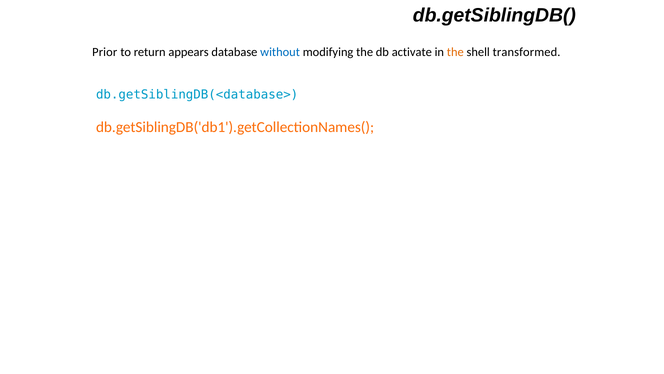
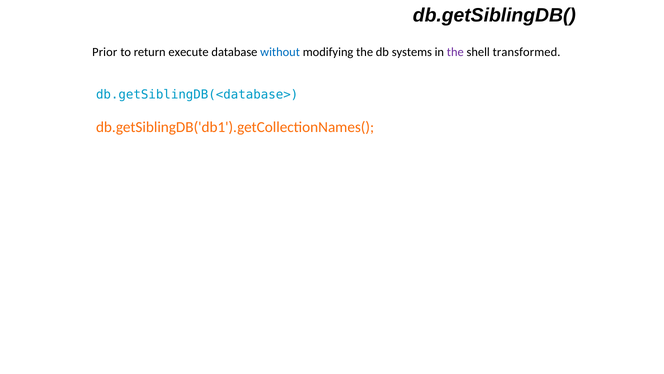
appears: appears -> execute
activate: activate -> systems
the at (455, 52) colour: orange -> purple
